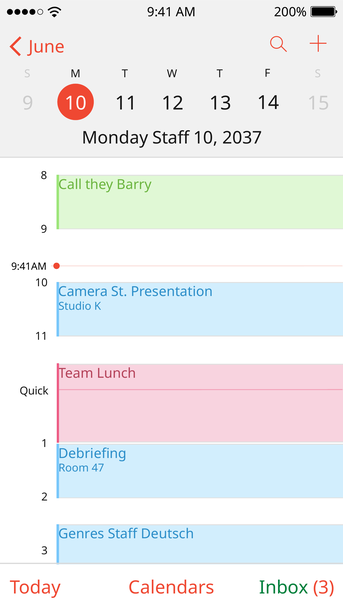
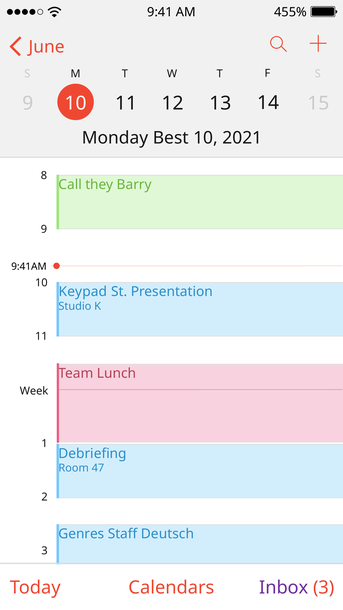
200%: 200% -> 455%
Monday Staff: Staff -> Best
2037: 2037 -> 2021
Camera: Camera -> Keypad
Quick: Quick -> Week
Inbox colour: green -> purple
